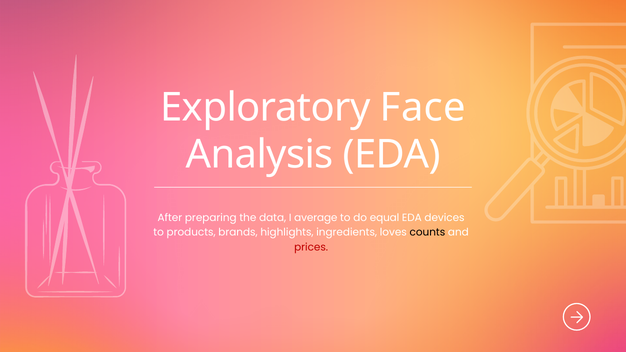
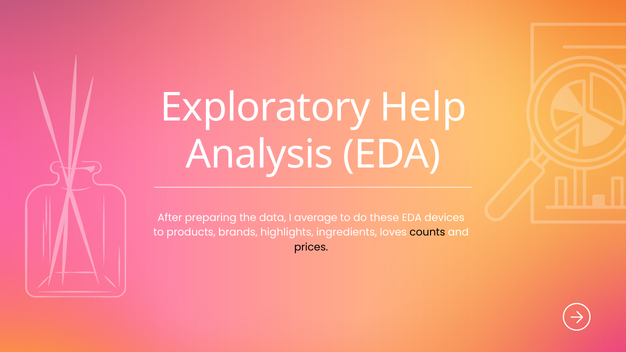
Face: Face -> Help
equal: equal -> these
prices colour: red -> black
